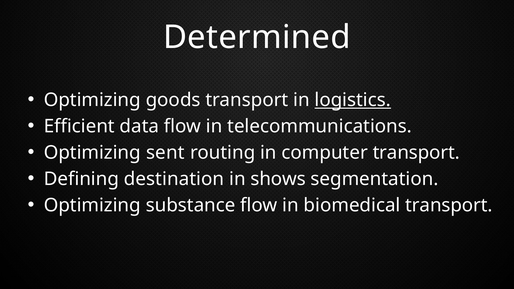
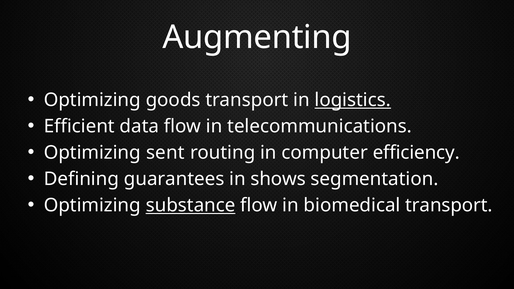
Determined: Determined -> Augmenting
computer transport: transport -> efficiency
destination: destination -> guarantees
substance underline: none -> present
